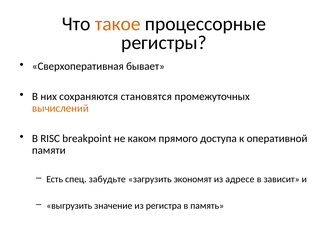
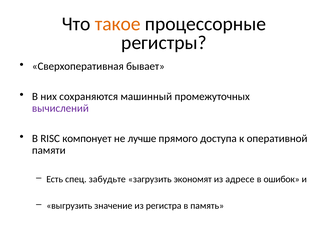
становятся: становятся -> машинный
вычислений colour: orange -> purple
breakpoint: breakpoint -> компонует
каком: каком -> лучше
зависит: зависит -> ошибок
